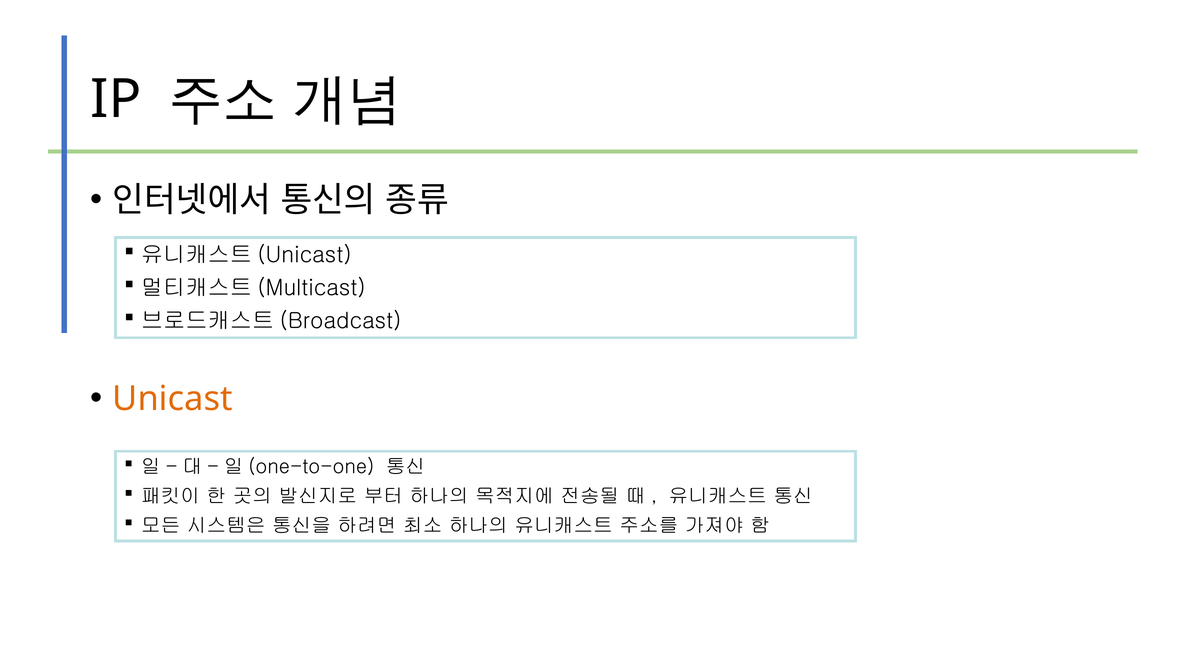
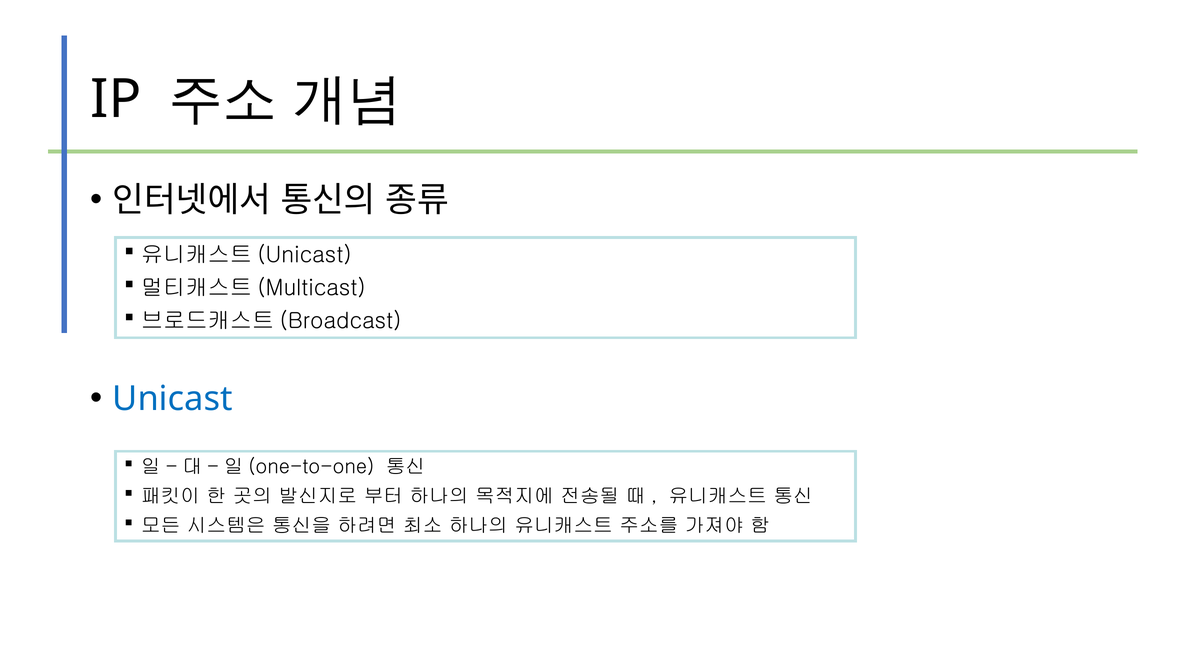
Unicast colour: orange -> blue
